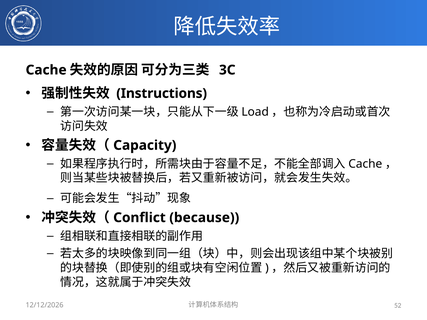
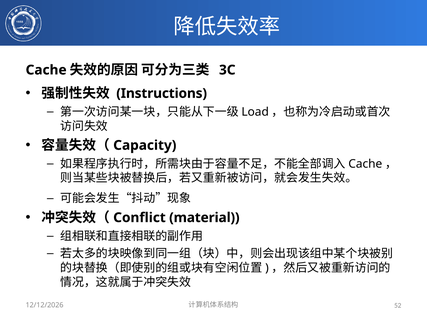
because: because -> material
